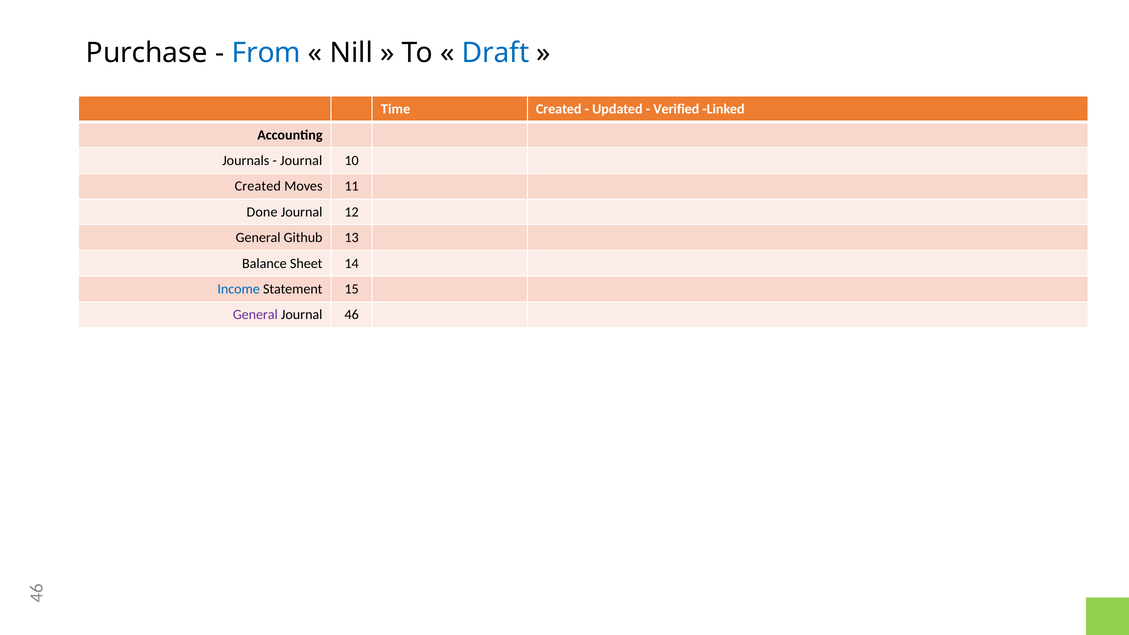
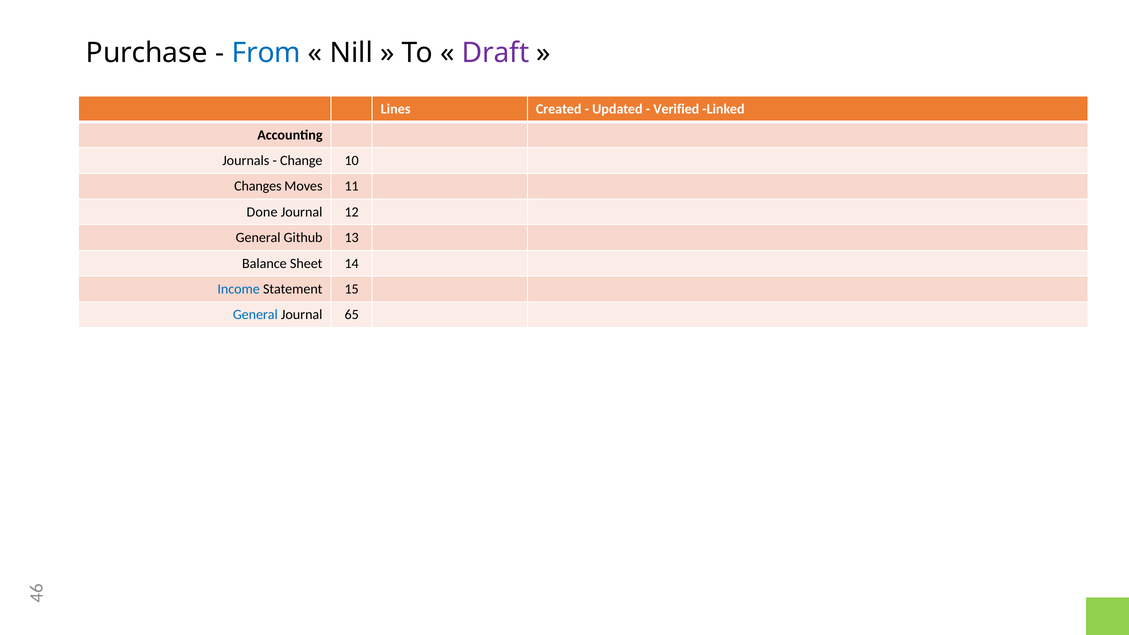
Draft colour: blue -> purple
Time: Time -> Lines
Journal at (301, 161): Journal -> Change
Created at (258, 186): Created -> Changes
General at (255, 315) colour: purple -> blue
46: 46 -> 65
